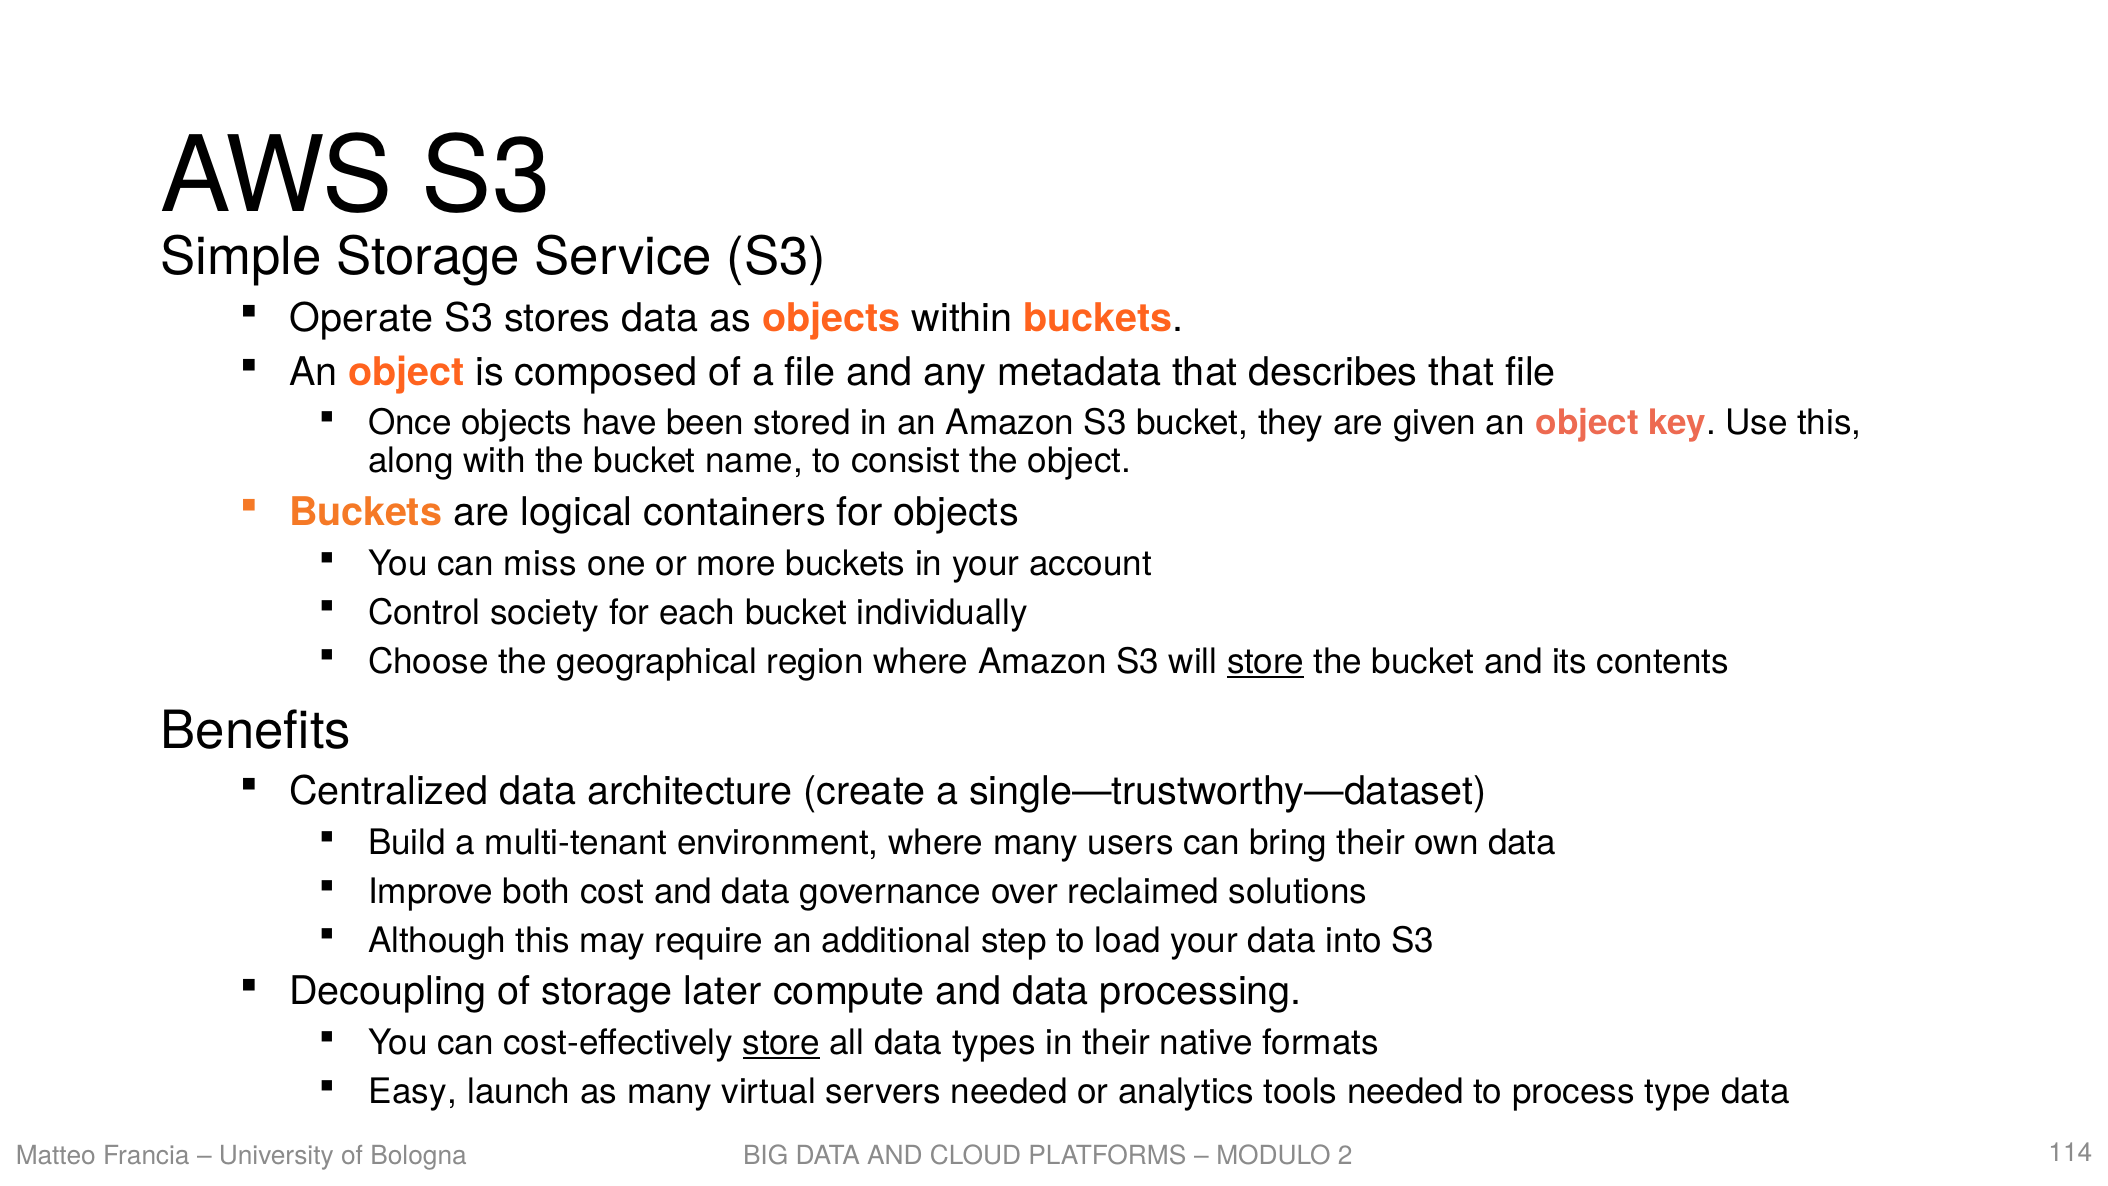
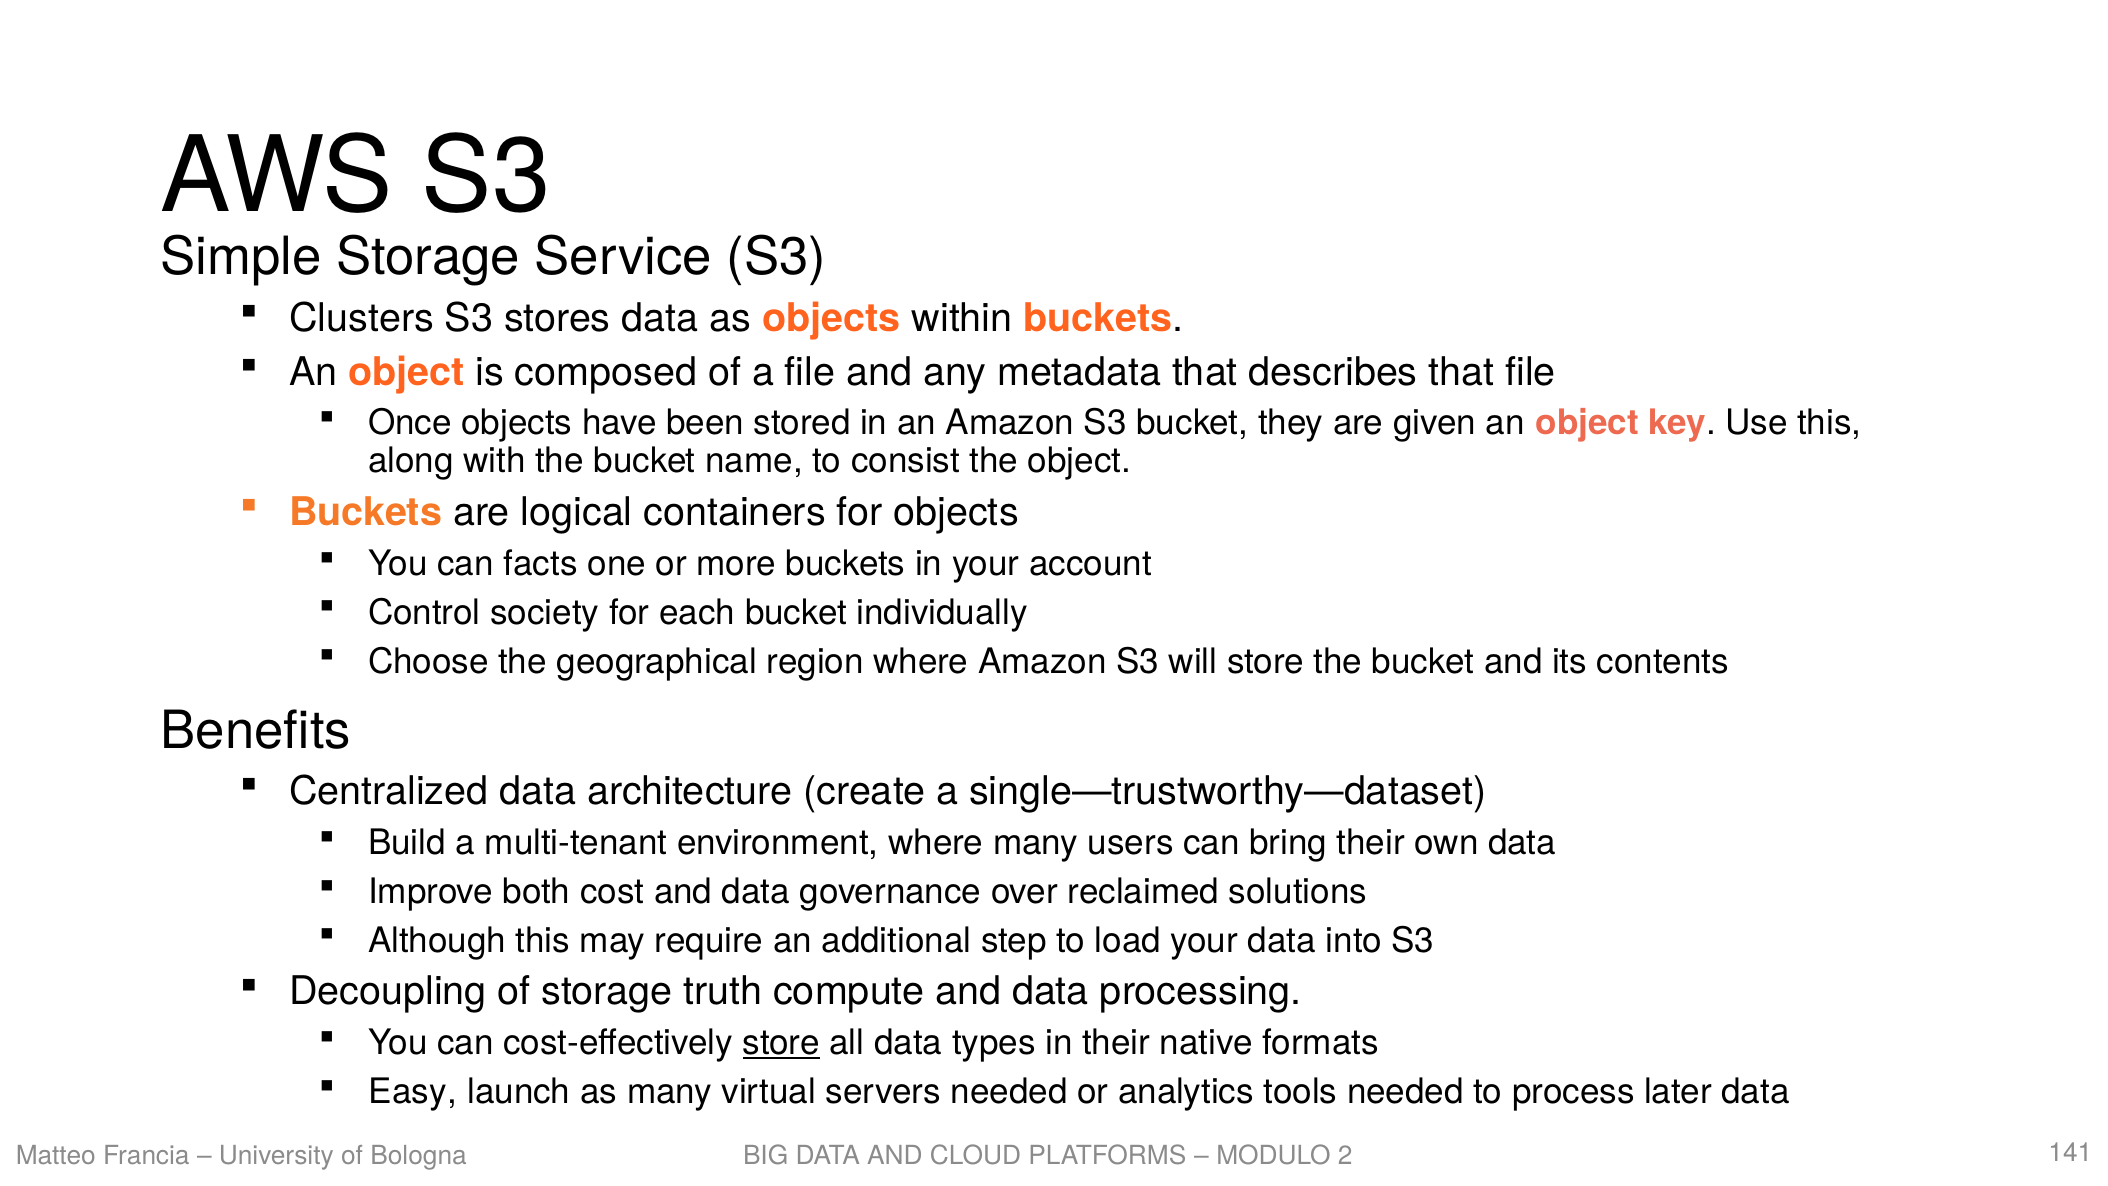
Operate: Operate -> Clusters
miss: miss -> facts
store at (1266, 661) underline: present -> none
later: later -> truth
type: type -> later
114: 114 -> 141
